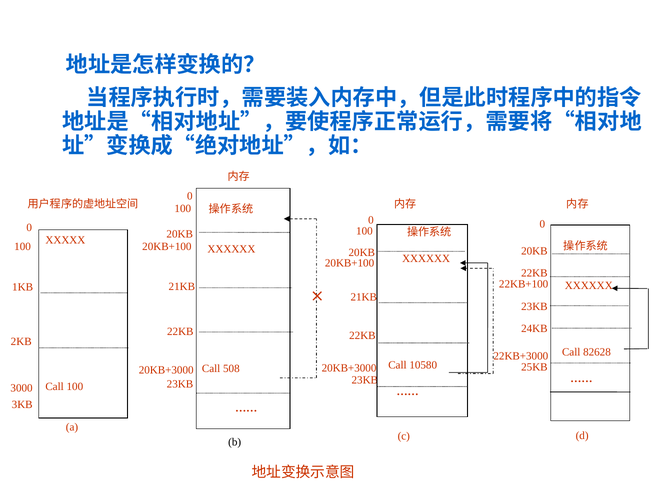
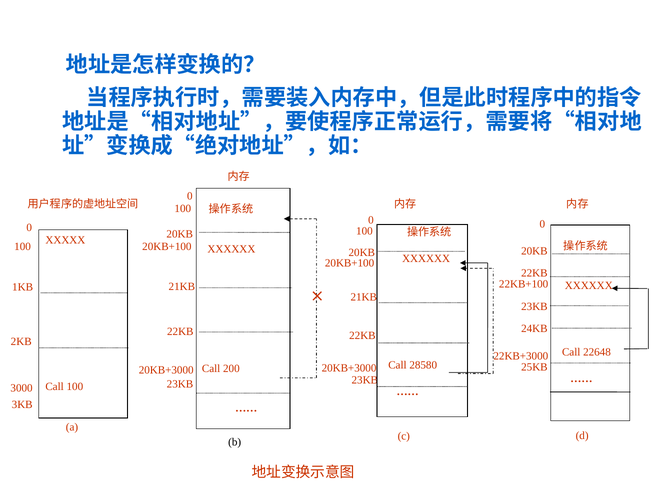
82628: 82628 -> 22648
10580: 10580 -> 28580
508: 508 -> 200
